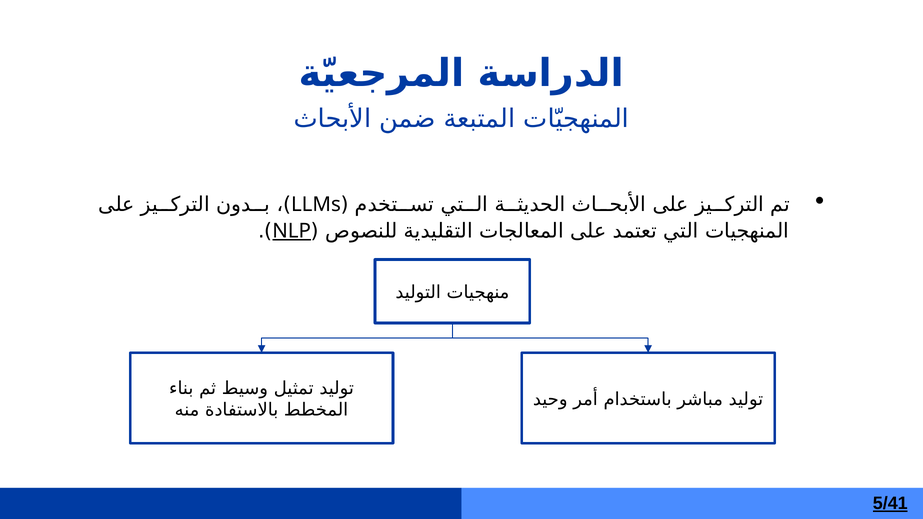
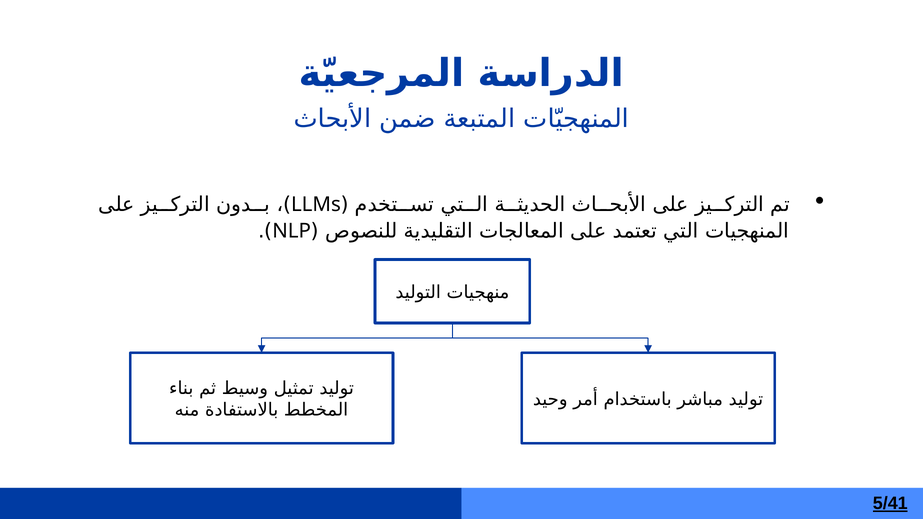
NLP underline: present -> none
